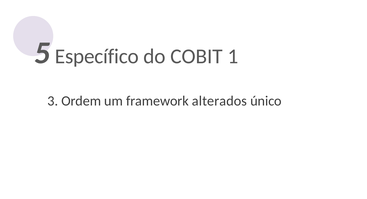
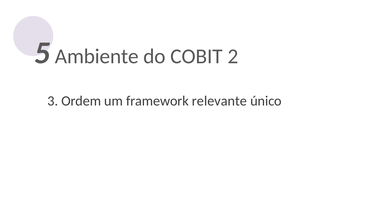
Específico: Específico -> Ambiente
1: 1 -> 2
alterados: alterados -> relevante
